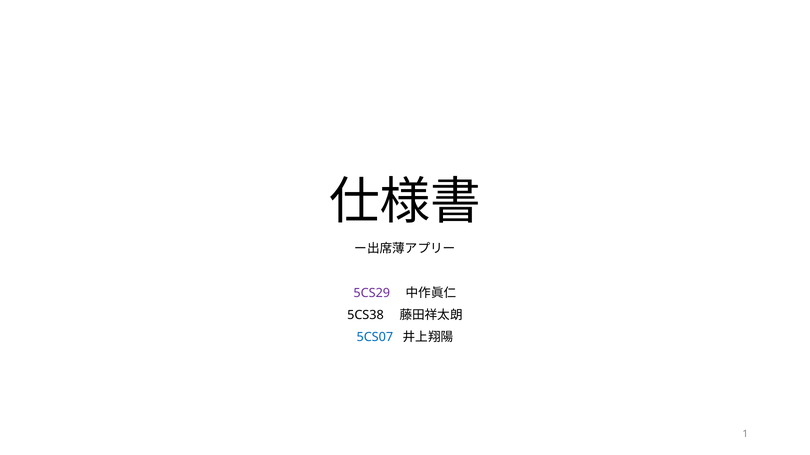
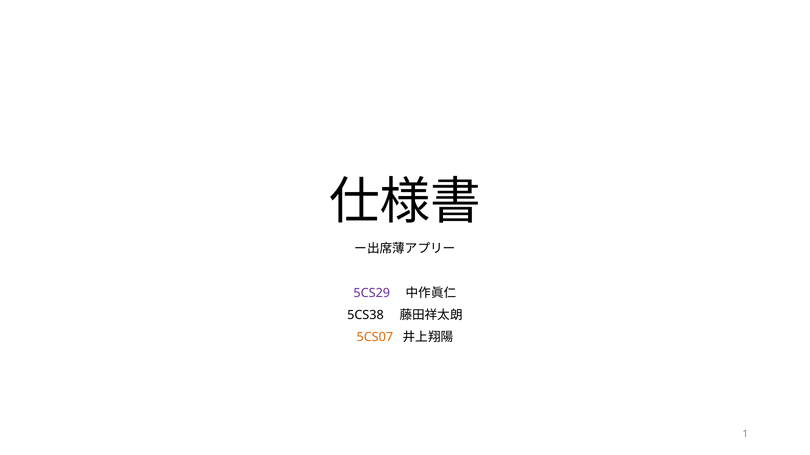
5CS07 colour: blue -> orange
